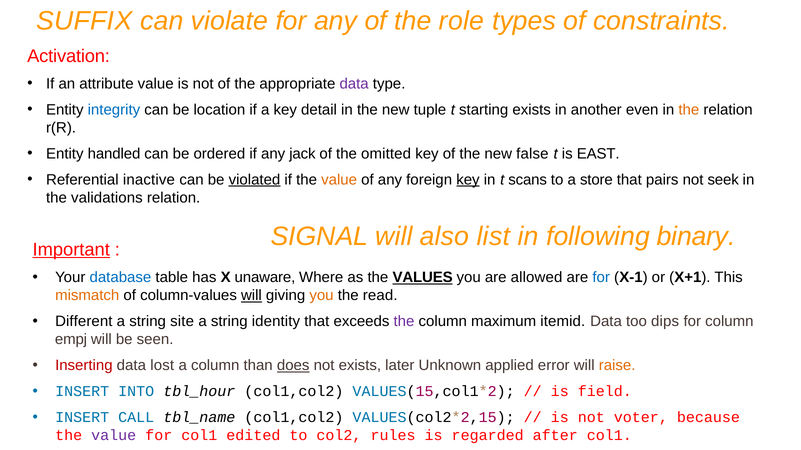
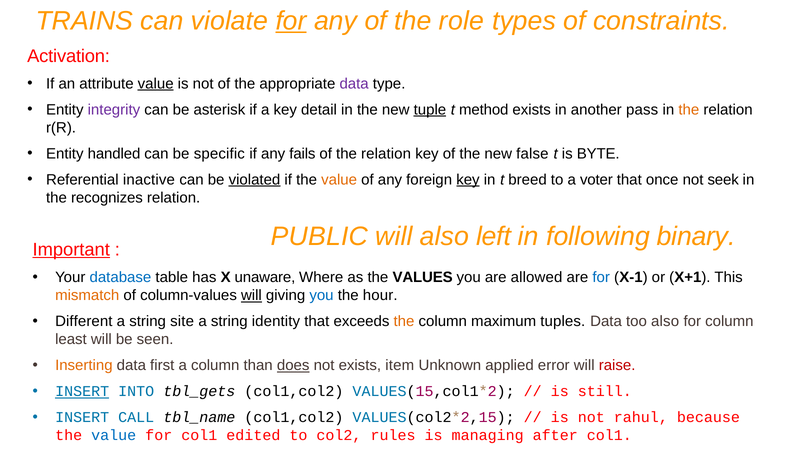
SUFFIX: SUFFIX -> TRAINS
for at (291, 21) underline: none -> present
value at (156, 84) underline: none -> present
integrity colour: blue -> purple
location: location -> asterisk
tuple underline: none -> present
starting: starting -> method
even: even -> pass
ordered: ordered -> specific
jack: jack -> fails
of the omitted: omitted -> relation
EAST: EAST -> BYTE
scans: scans -> breed
store: store -> voter
pairs: pairs -> once
validations: validations -> recognizes
SIGNAL: SIGNAL -> PUBLIC
list: list -> left
VALUES underline: present -> none
you at (321, 296) colour: orange -> blue
read: read -> hour
the at (404, 322) colour: purple -> orange
itemid: itemid -> tuples
too dips: dips -> also
empj: empj -> least
Inserting colour: red -> orange
lost: lost -> first
later: later -> item
raise colour: orange -> red
INSERT at (82, 392) underline: none -> present
tbl_hour: tbl_hour -> tbl_gets
field: field -> still
voter: voter -> rahul
value at (114, 436) colour: purple -> blue
regarded: regarded -> managing
